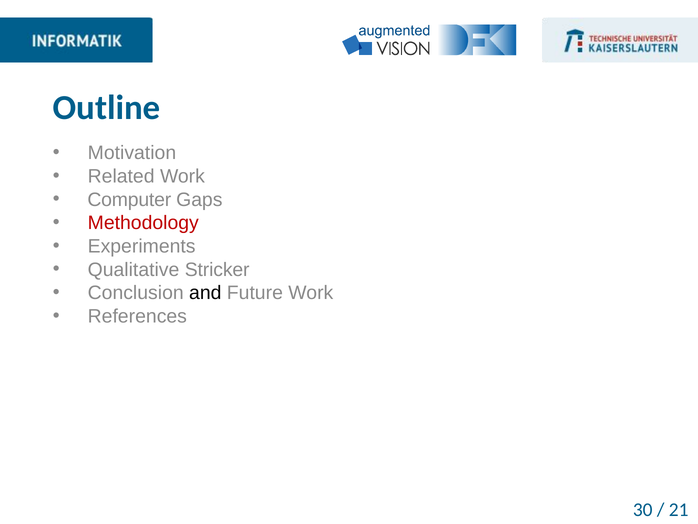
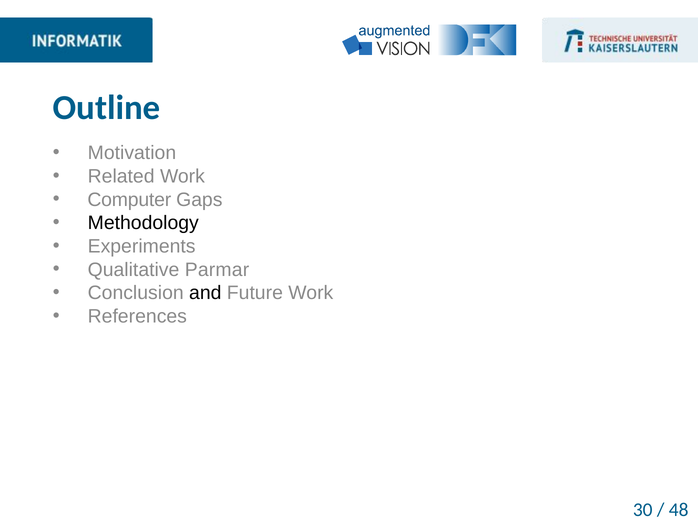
Methodology colour: red -> black
Stricker: Stricker -> Parmar
21: 21 -> 48
